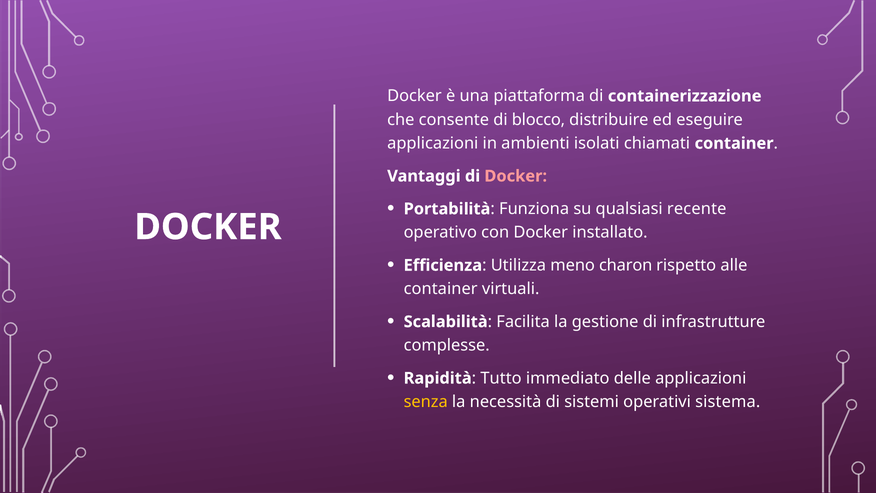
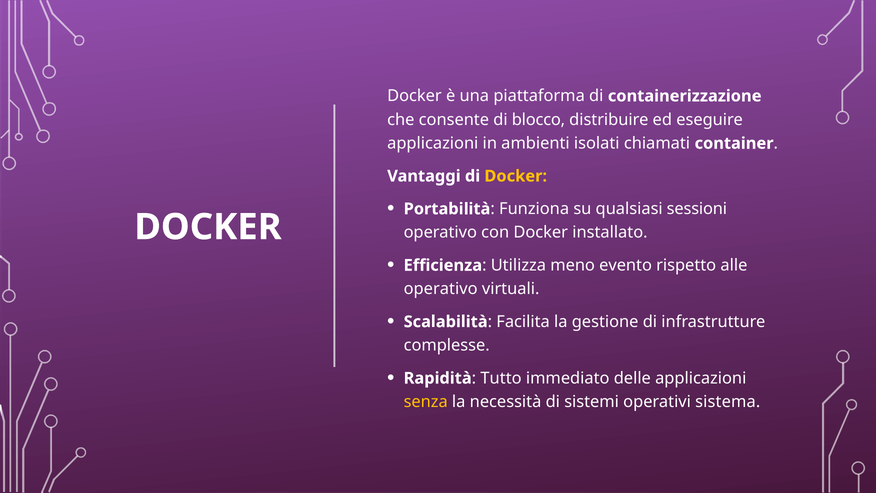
Docker at (516, 176) colour: pink -> yellow
recente: recente -> sessioni
charon: charon -> evento
container at (441, 289): container -> operativo
